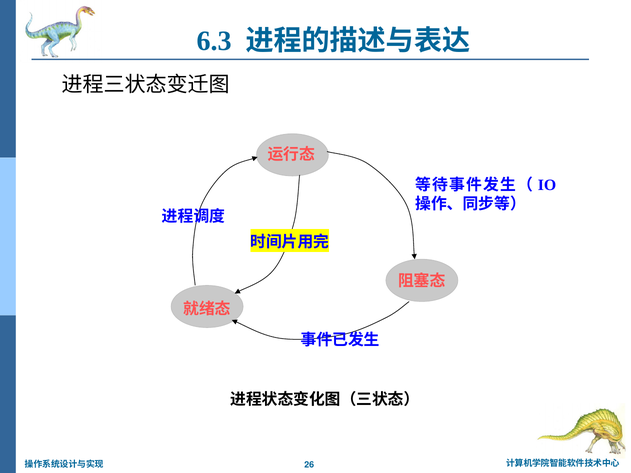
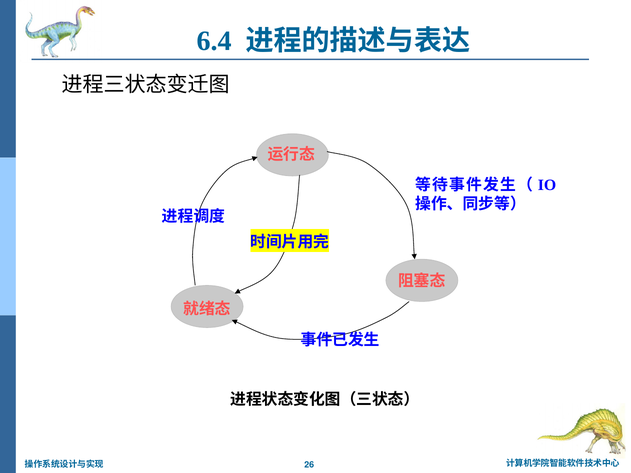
6.3: 6.3 -> 6.4
